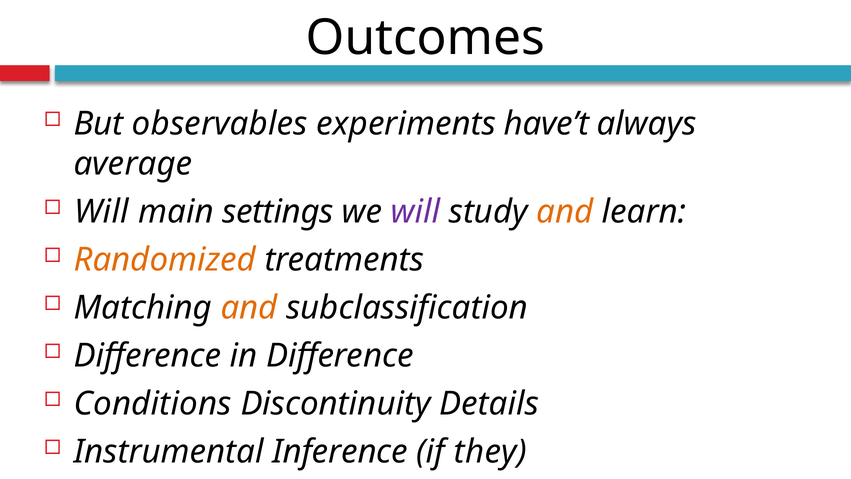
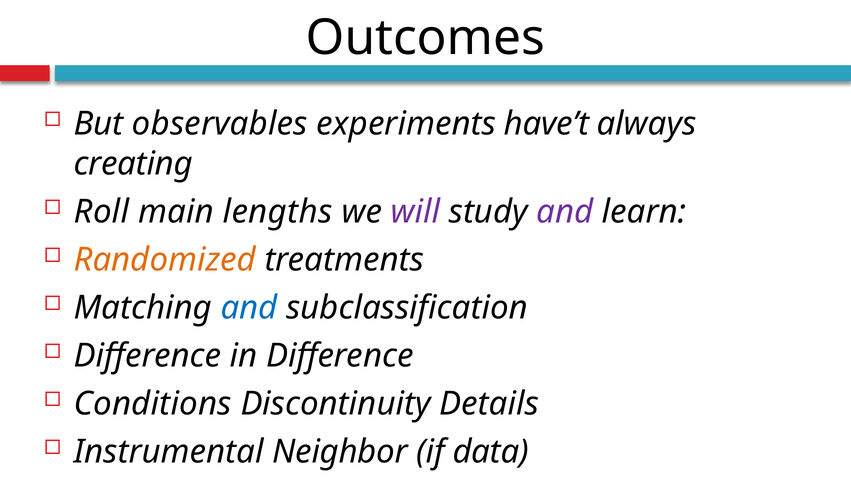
average: average -> creating
Will at (102, 212): Will -> Roll
settings: settings -> lengths
and at (565, 212) colour: orange -> purple
and at (249, 308) colour: orange -> blue
Instrumental Inference: Inference -> Neighbor
they: they -> data
